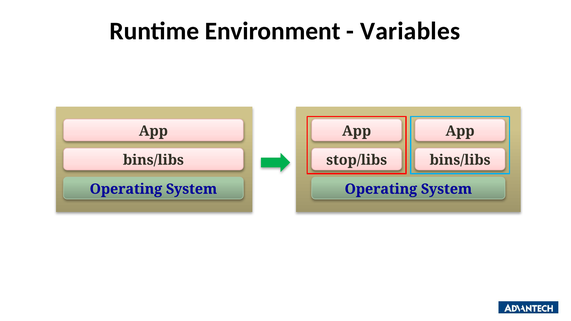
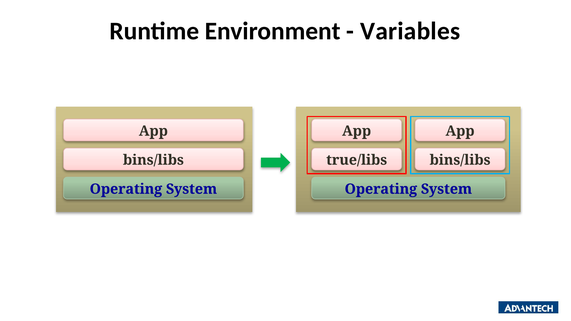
stop/libs: stop/libs -> true/libs
